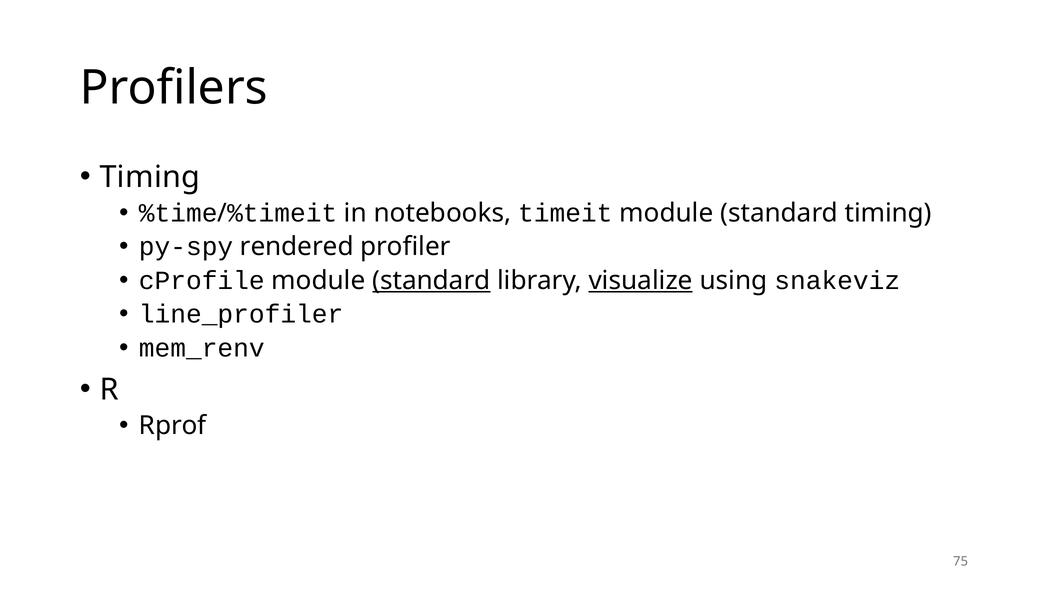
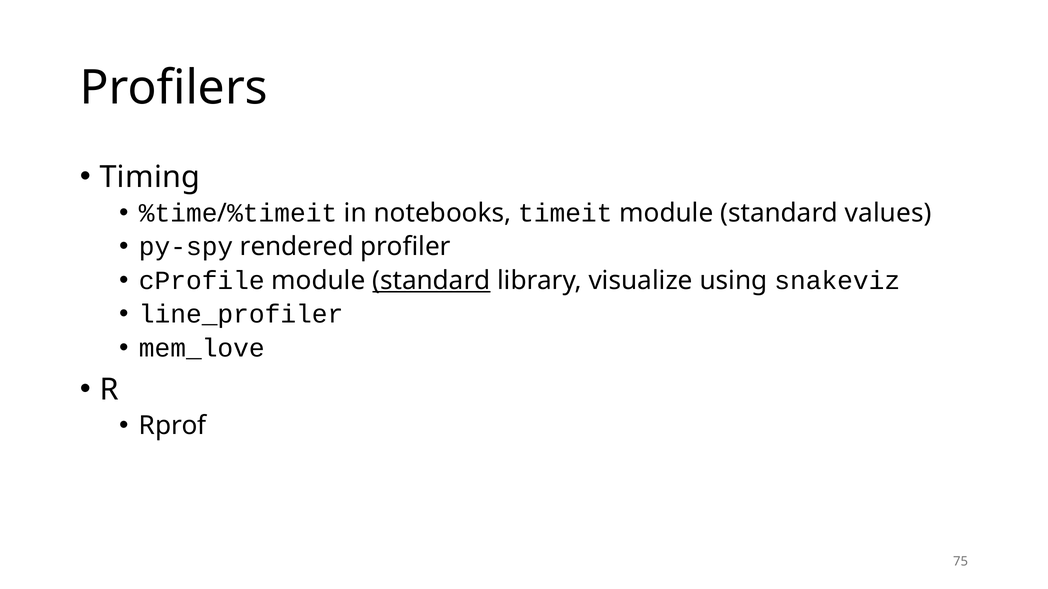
standard timing: timing -> values
visualize underline: present -> none
mem_renv: mem_renv -> mem_love
